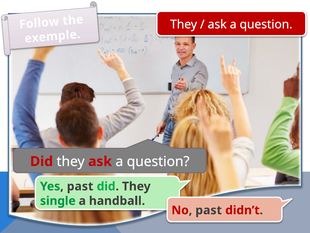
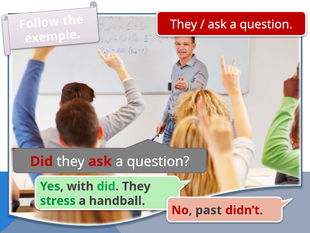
Yes past: past -> with
single: single -> stress
